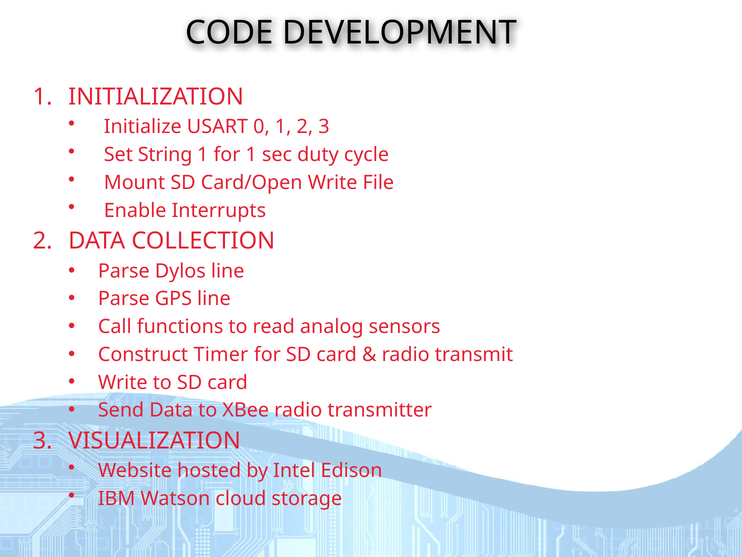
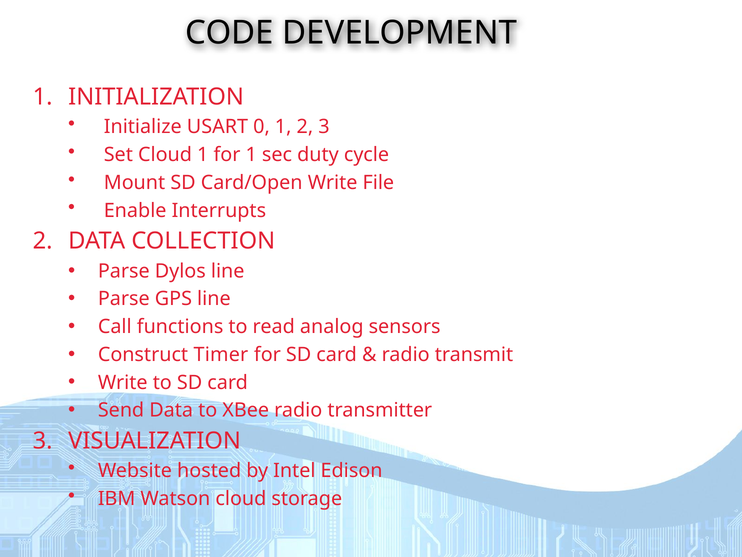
Set String: String -> Cloud
